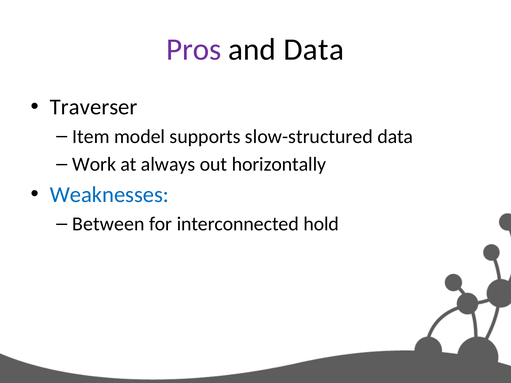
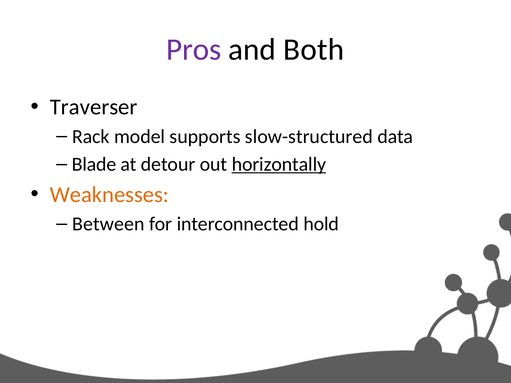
and Data: Data -> Both
Item: Item -> Rack
Work: Work -> Blade
always: always -> detour
horizontally underline: none -> present
Weaknesses colour: blue -> orange
